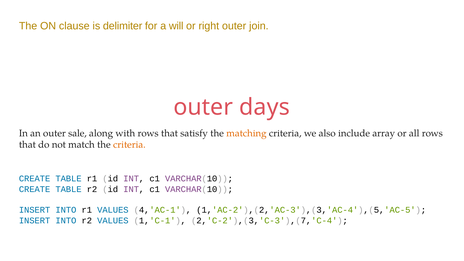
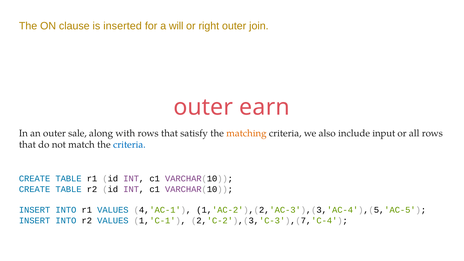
delimiter: delimiter -> inserted
days: days -> earn
array: array -> input
criteria at (129, 145) colour: orange -> blue
